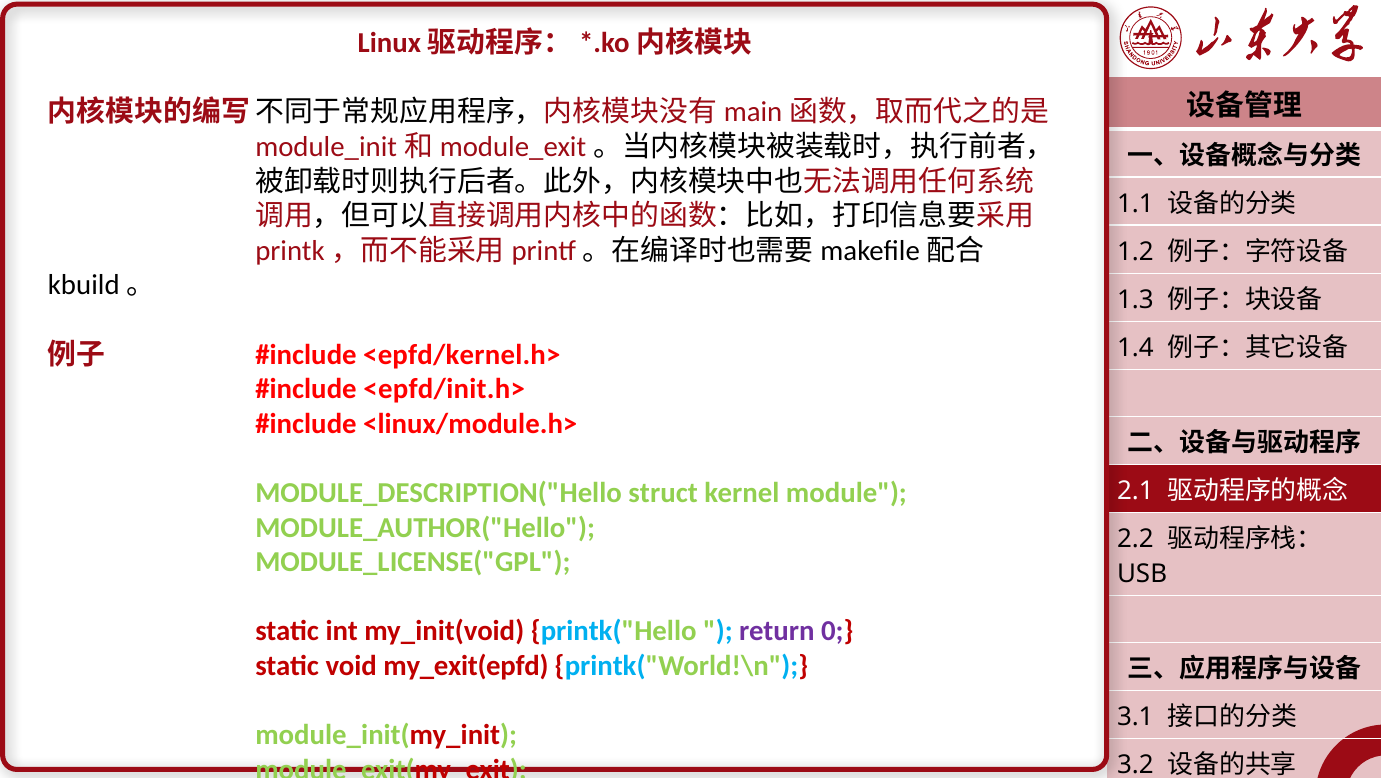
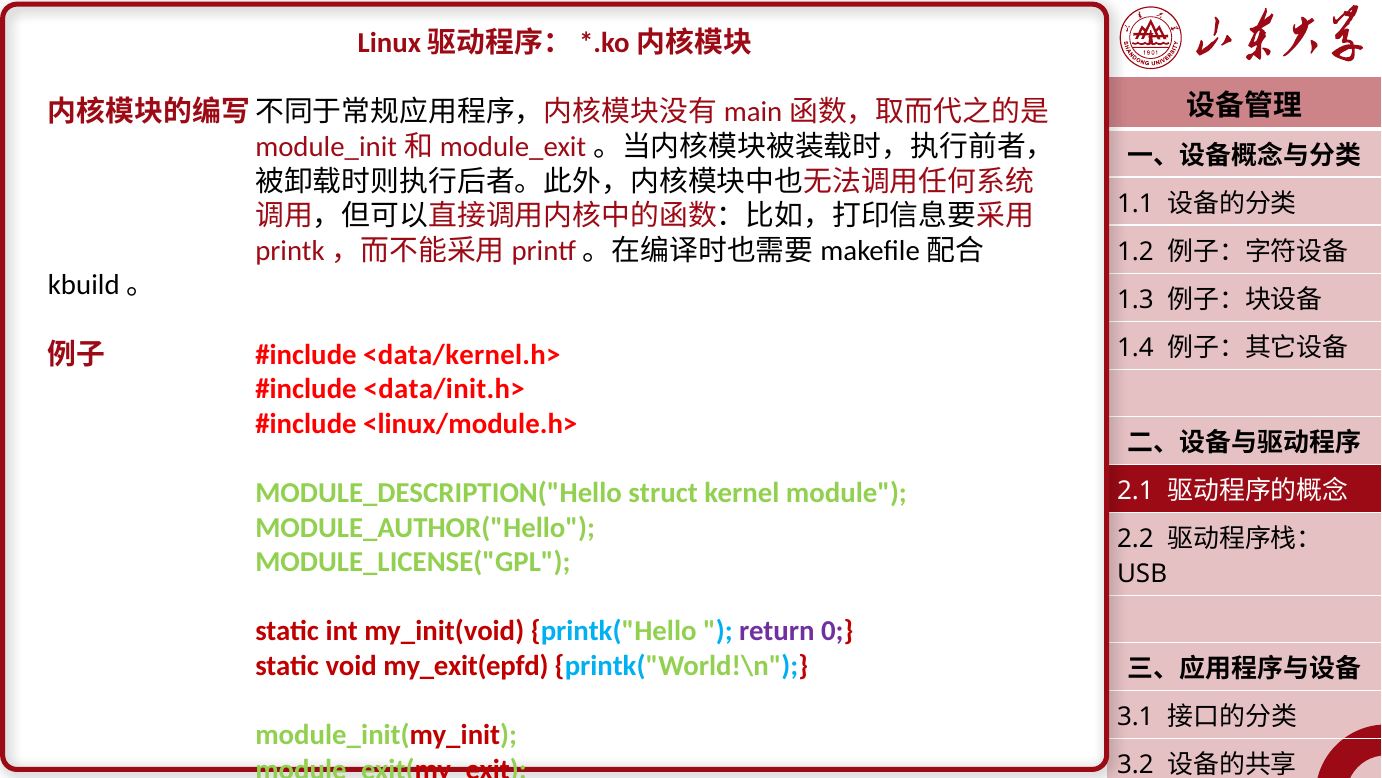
<epfd/kernel.h>: <epfd/kernel.h> -> <data/kernel.h>
<epfd/init.h>: <epfd/init.h> -> <data/init.h>
